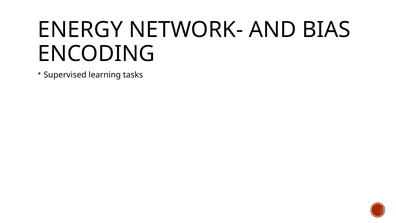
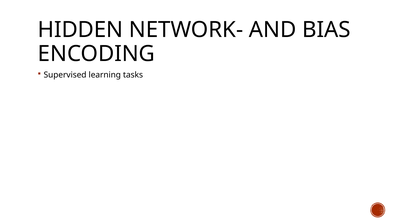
ENERGY: ENERGY -> HIDDEN
